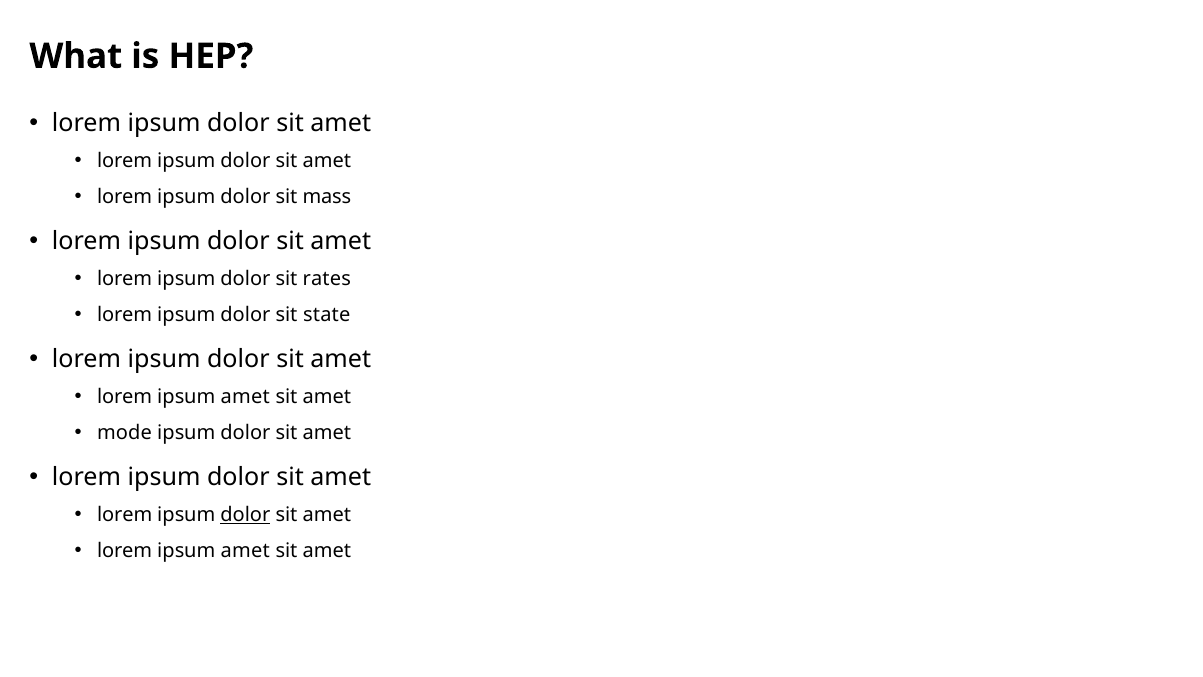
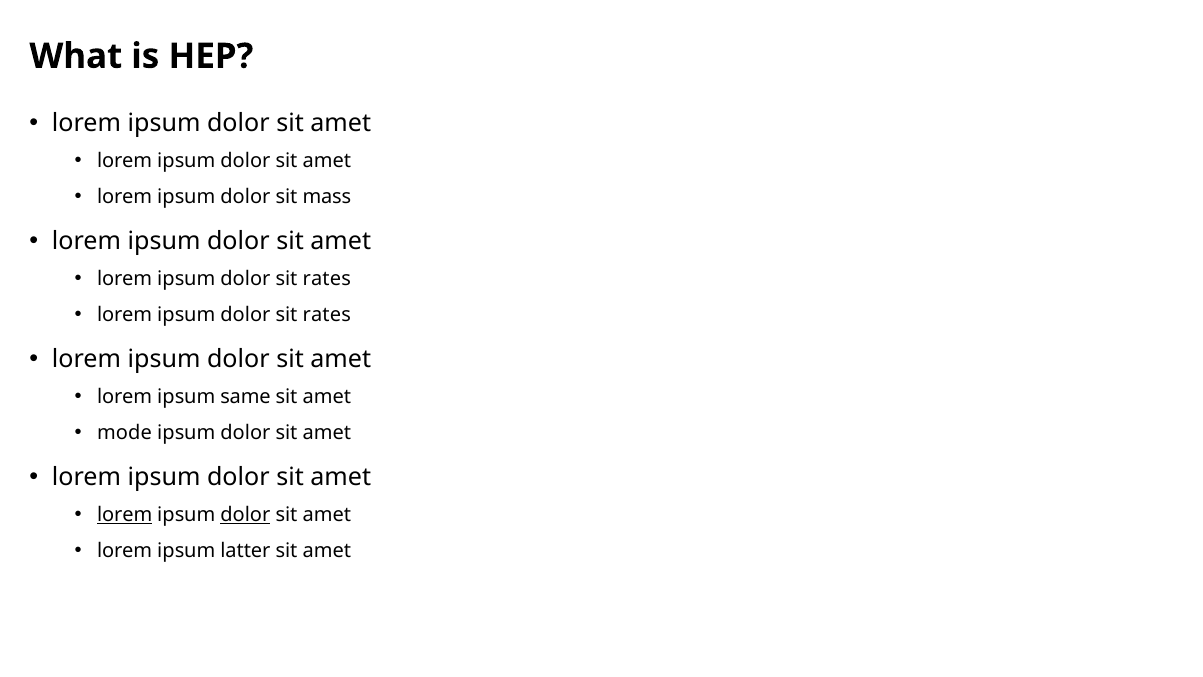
state at (327, 314): state -> rates
amet at (245, 397): amet -> same
lorem at (125, 515) underline: none -> present
amet at (245, 550): amet -> latter
